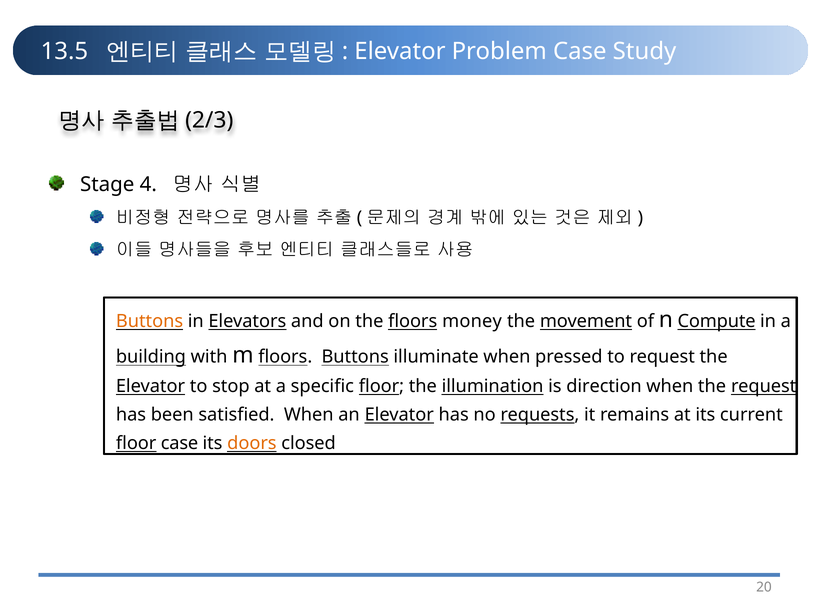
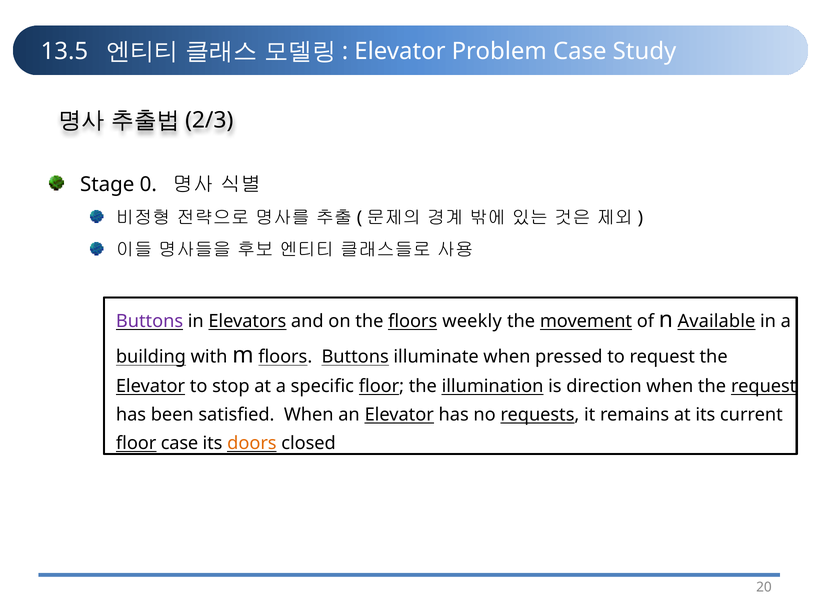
4: 4 -> 0
Buttons at (150, 321) colour: orange -> purple
money: money -> weekly
Compute: Compute -> Available
